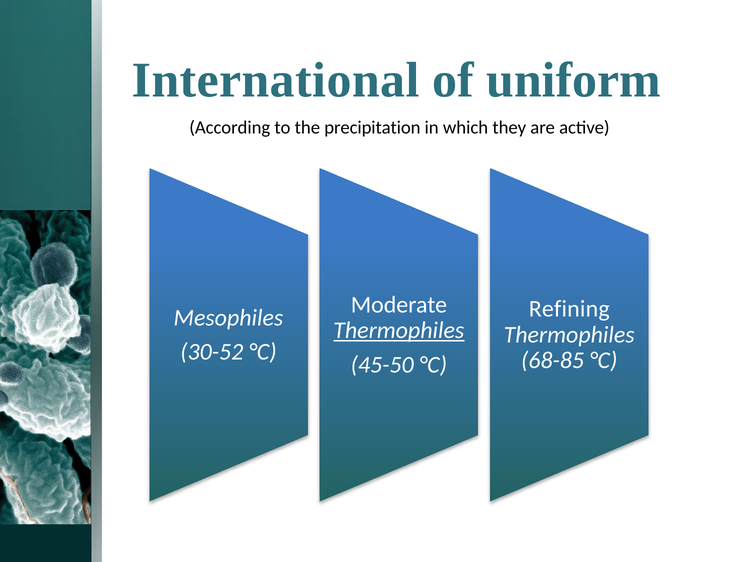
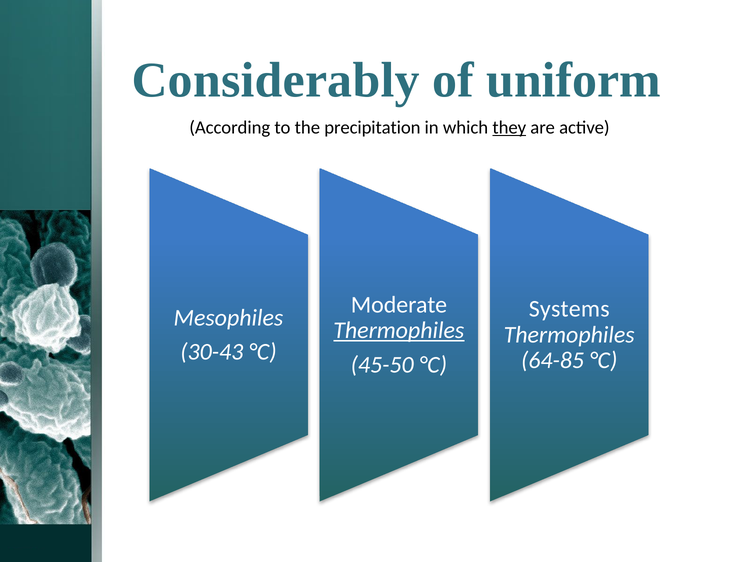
International: International -> Considerably
they underline: none -> present
Refining: Refining -> Systems
30-52: 30-52 -> 30-43
68-85: 68-85 -> 64-85
